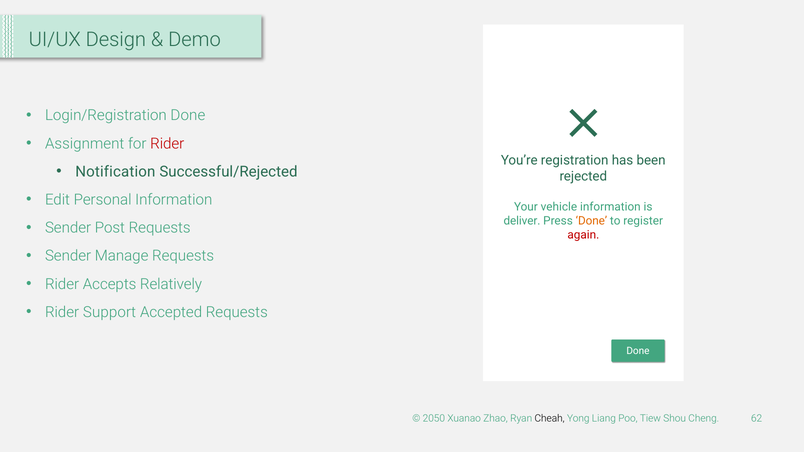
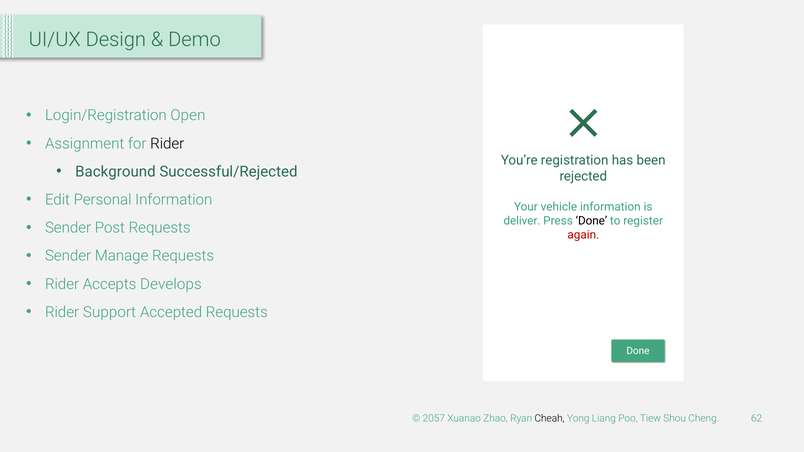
Login/Registration Done: Done -> Open
Rider at (167, 144) colour: red -> black
Notification: Notification -> Background
Done at (591, 221) colour: orange -> black
Relatively: Relatively -> Develops
2050: 2050 -> 2057
